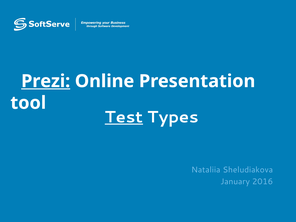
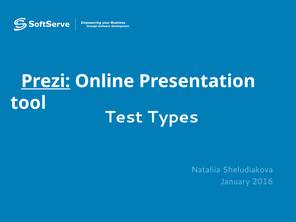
Test underline: present -> none
